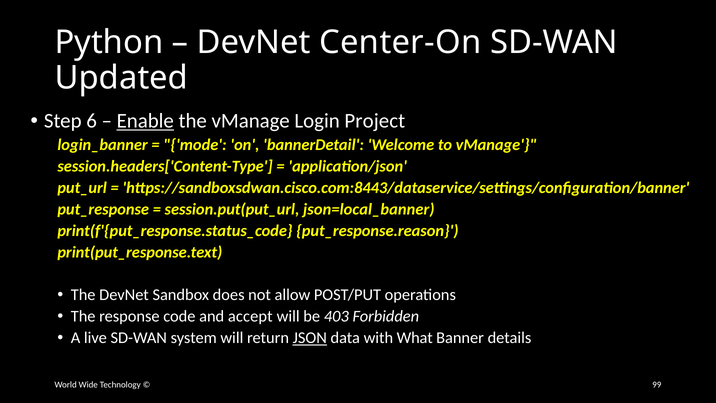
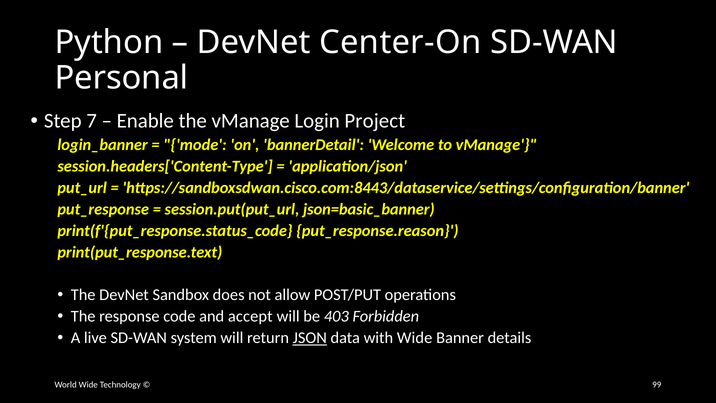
Updated: Updated -> Personal
6: 6 -> 7
Enable underline: present -> none
json=local_banner: json=local_banner -> json=basic_banner
with What: What -> Wide
